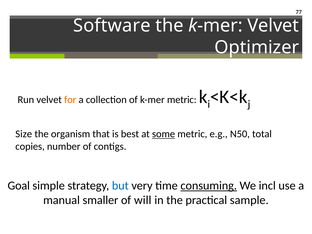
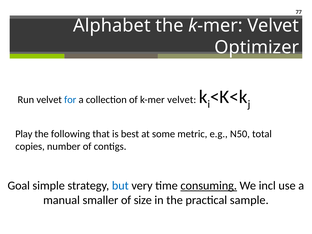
Software: Software -> Alphabet
for colour: orange -> blue
of k-mer metric: metric -> velvet
Size: Size -> Play
organism: organism -> following
some underline: present -> none
will: will -> size
